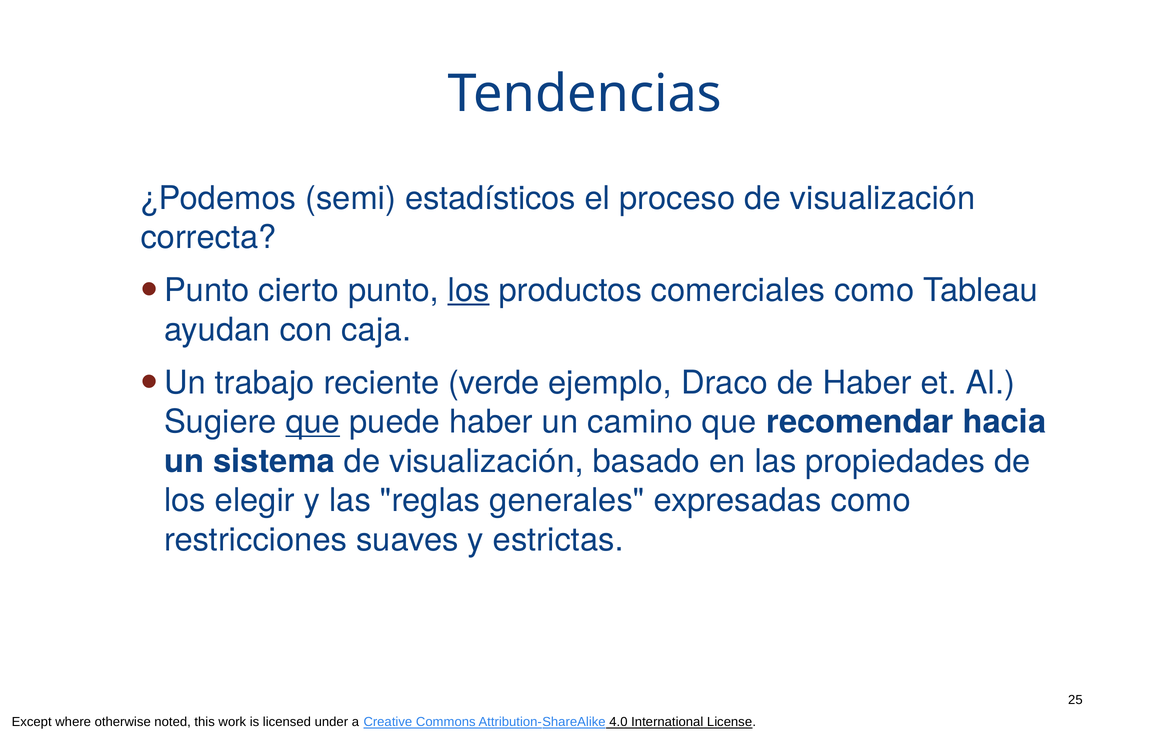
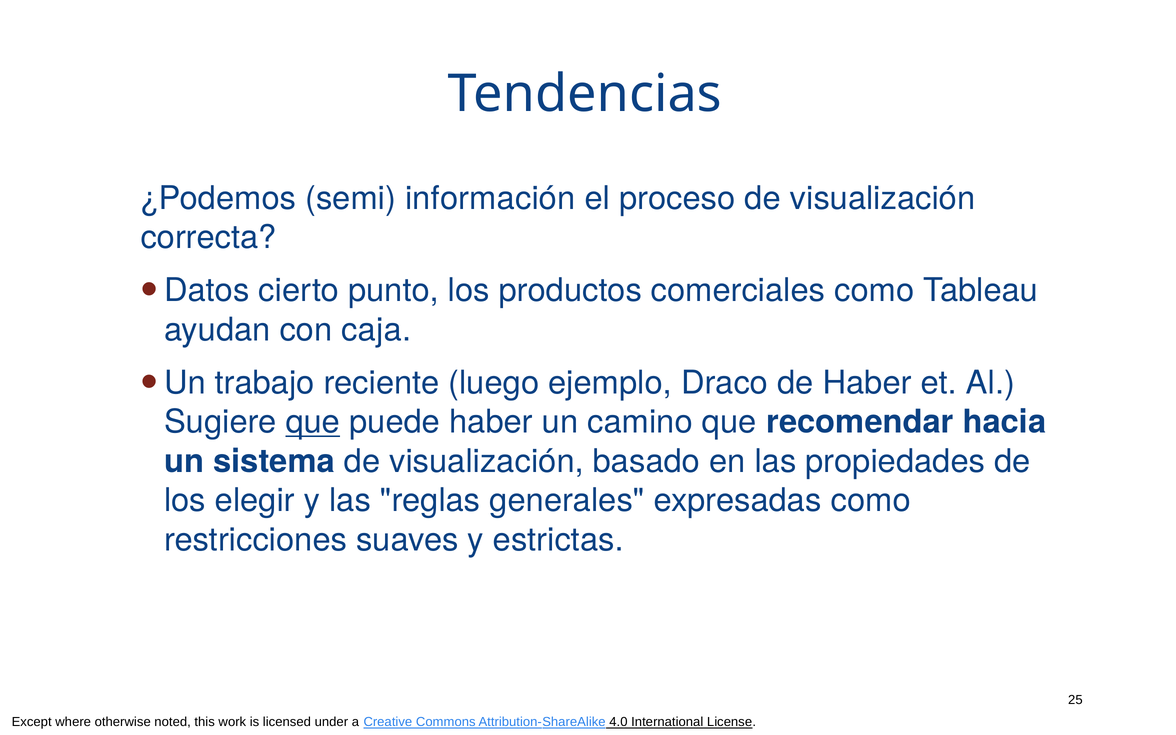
estadísticos: estadísticos -> información
Punto at (207, 291): Punto -> Datos
los at (469, 291) underline: present -> none
verde: verde -> luego
